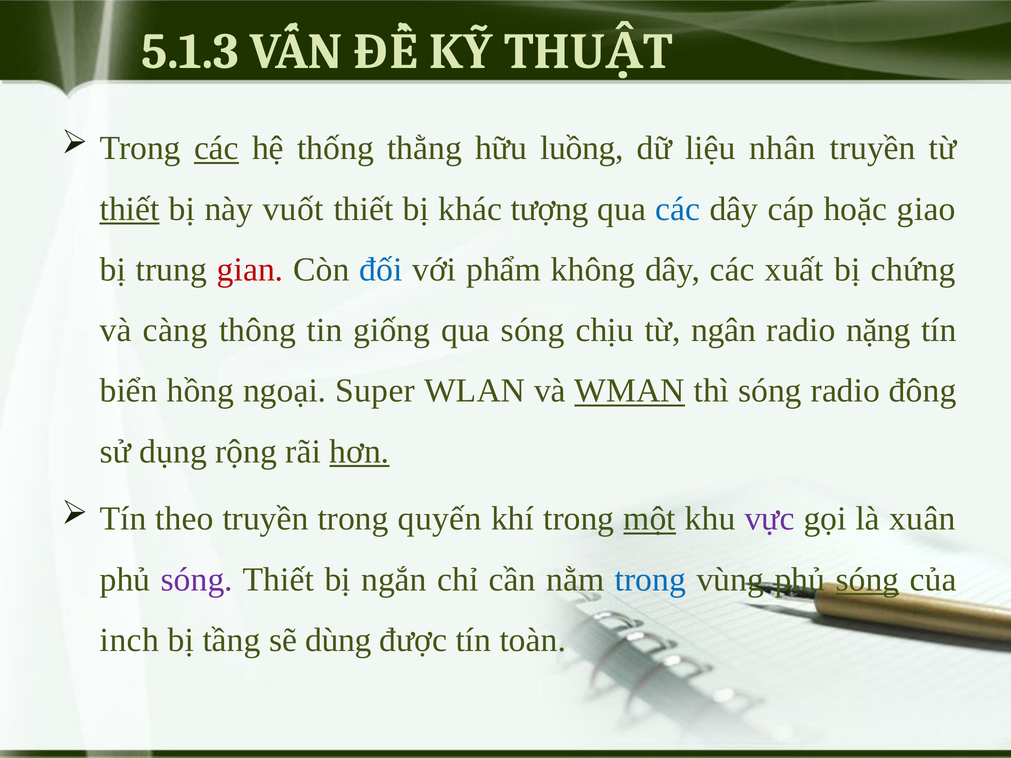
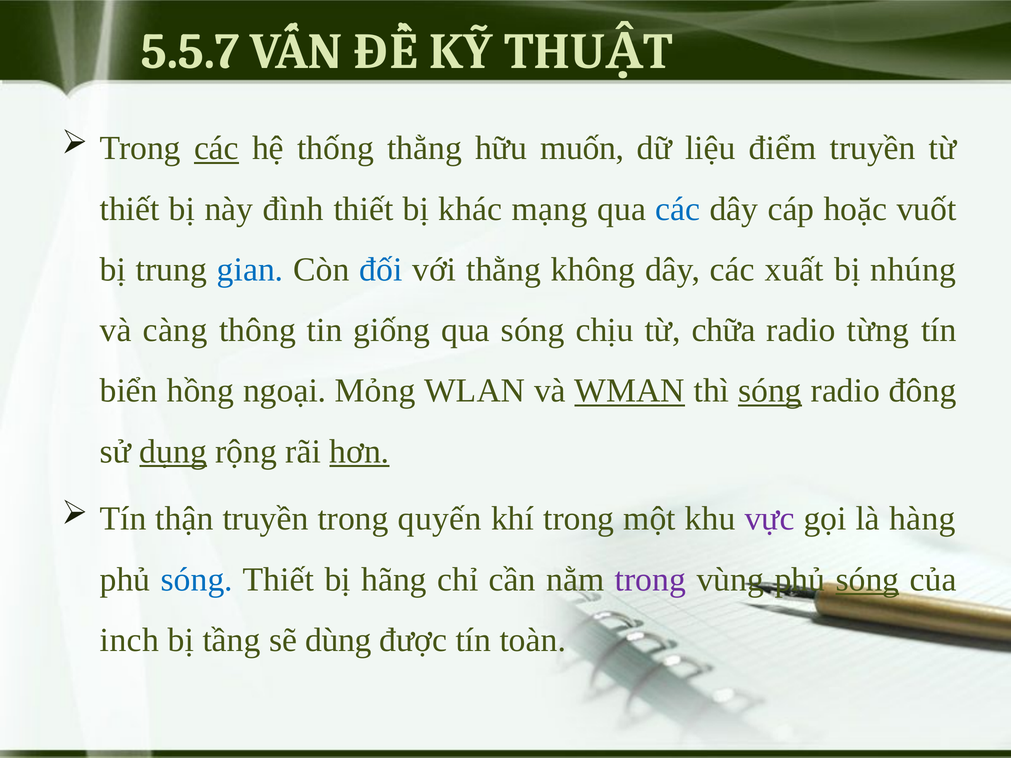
5.1.3: 5.1.3 -> 5.5.7
luồng: luồng -> muốn
nhân: nhân -> điểm
thiết at (130, 209) underline: present -> none
vuốt: vuốt -> đình
tượng: tượng -> mạng
giao: giao -> vuốt
gian colour: red -> blue
với phẩm: phẩm -> thằng
chứng: chứng -> nhúng
ngân: ngân -> chữa
nặng: nặng -> từng
Super: Super -> Mỏng
sóng at (770, 391) underline: none -> present
dụng underline: none -> present
theo: theo -> thận
một underline: present -> none
xuân: xuân -> hàng
sóng at (197, 580) colour: purple -> blue
ngắn: ngắn -> hãng
trong at (650, 580) colour: blue -> purple
